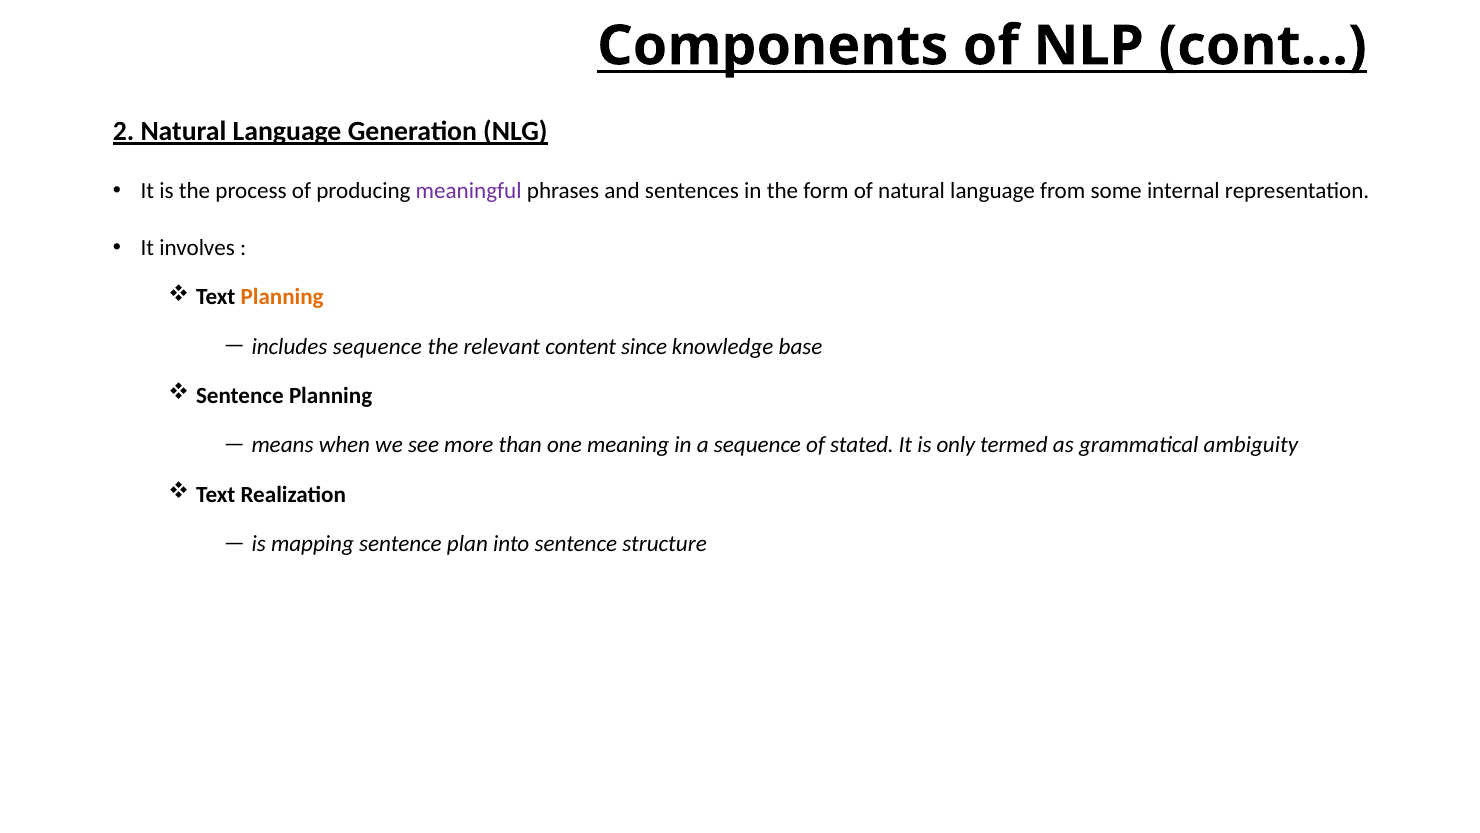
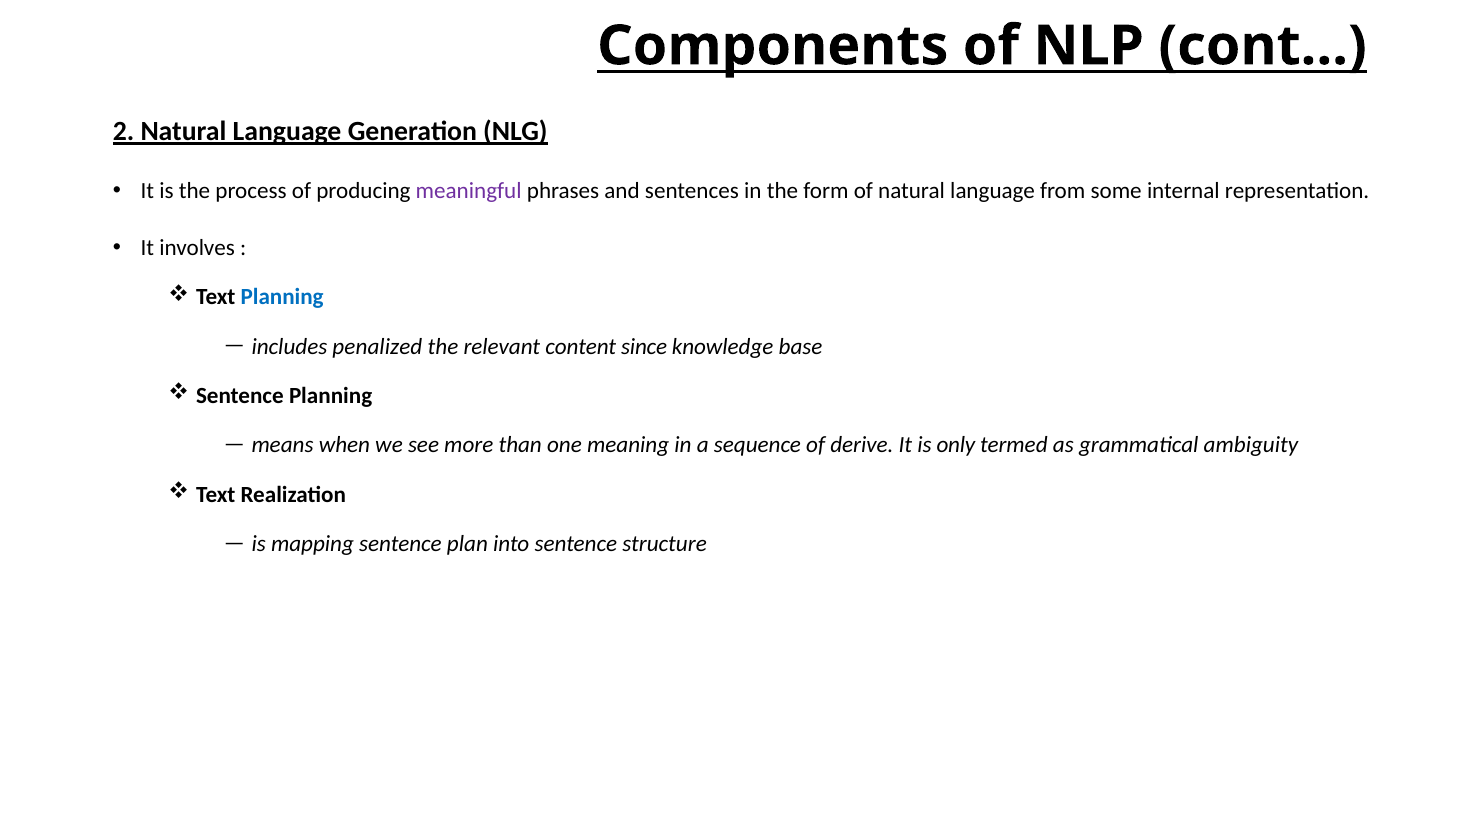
Planning at (282, 297) colour: orange -> blue
includes sequence: sequence -> penalized
stated: stated -> derive
